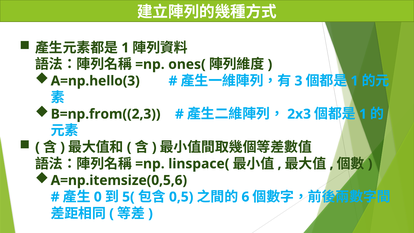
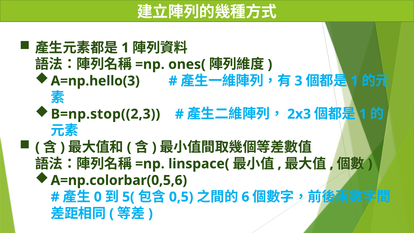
B=np.from((2,3: B=np.from((2,3 -> B=np.stop((2,3
A=np.itemsize(0,5,6: A=np.itemsize(0,5,6 -> A=np.colorbar(0,5,6
